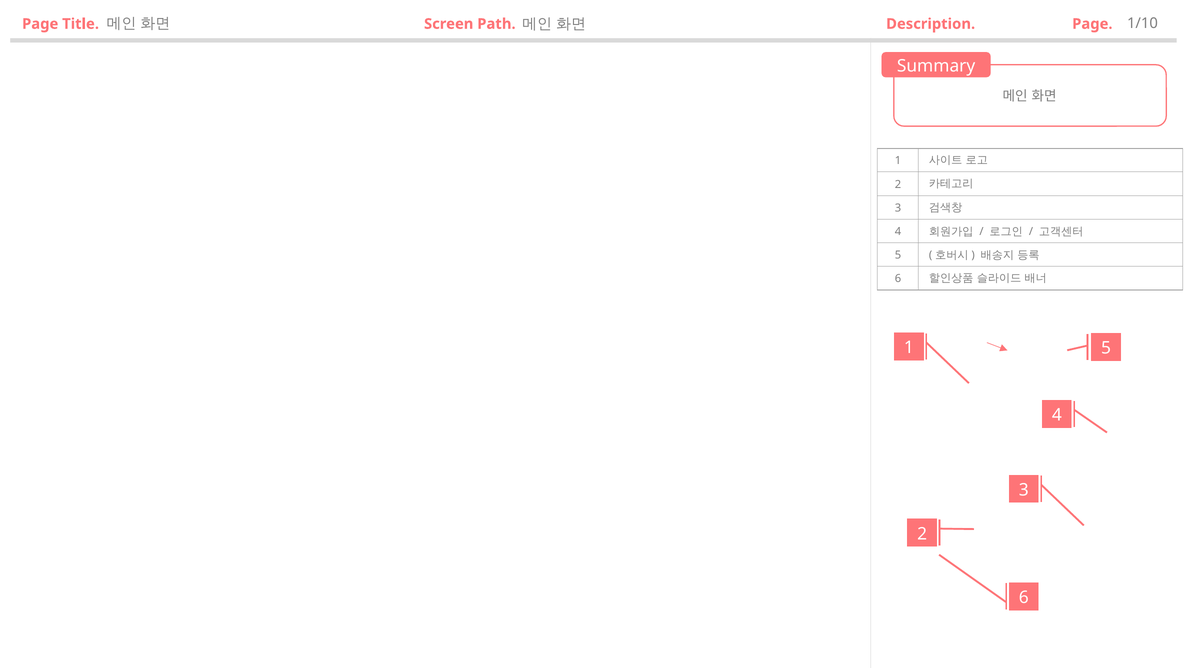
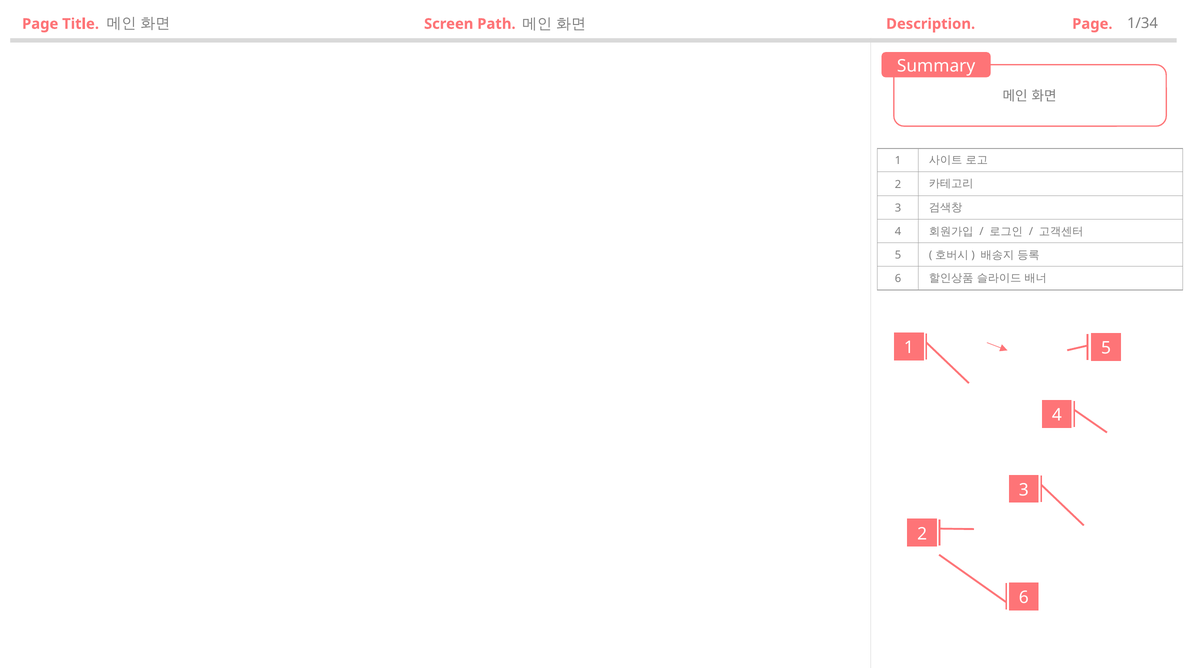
1/10: 1/10 -> 1/34
